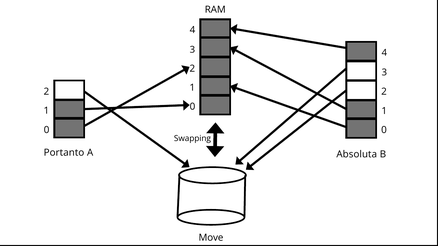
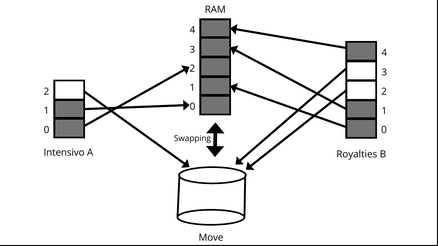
Portanto: Portanto -> Intensivo
Absoluta: Absoluta -> Royalties
